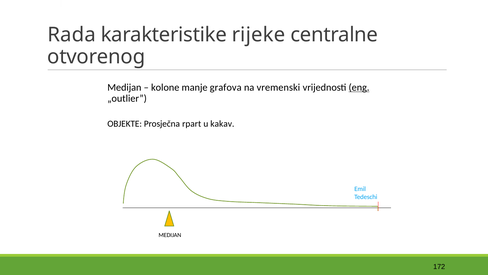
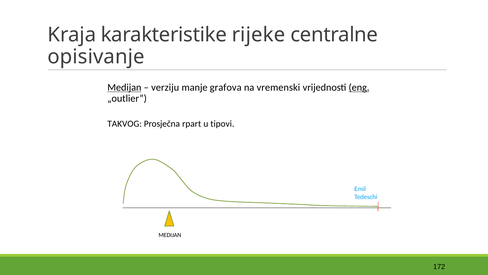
Rada: Rada -> Kraja
otvorenog: otvorenog -> opisivanje
Medijan at (124, 87) underline: none -> present
kolone: kolone -> verziju
OBJEKTE: OBJEKTE -> TAKVOG
kakav: kakav -> tipovi
